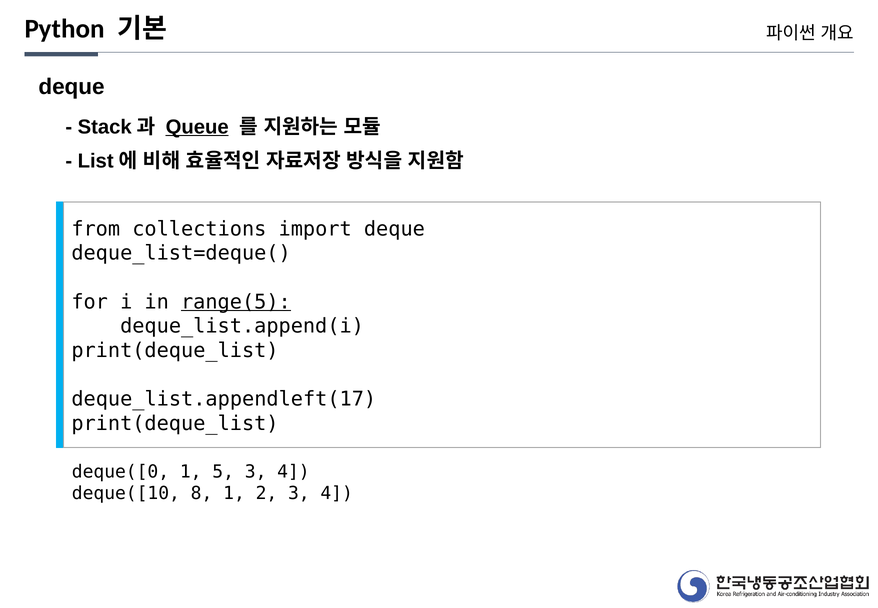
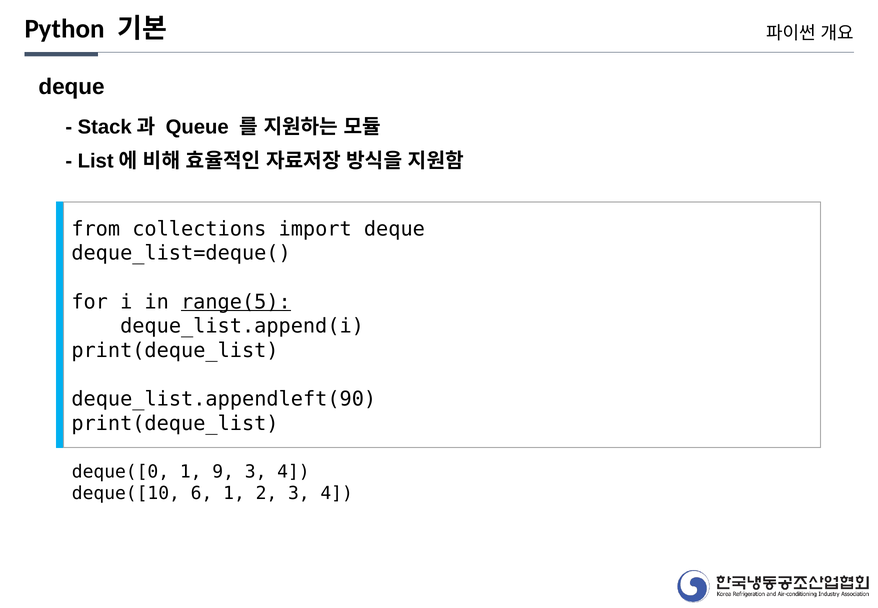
Queue underline: present -> none
deque_list.appendleft(17: deque_list.appendleft(17 -> deque_list.appendleft(90
5: 5 -> 9
8: 8 -> 6
